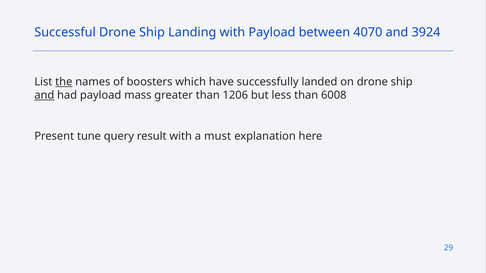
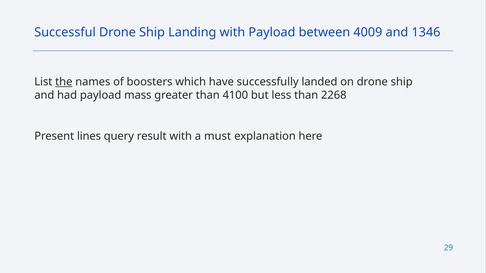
4070: 4070 -> 4009
3924: 3924 -> 1346
and at (44, 95) underline: present -> none
1206: 1206 -> 4100
6008: 6008 -> 2268
tune: tune -> lines
